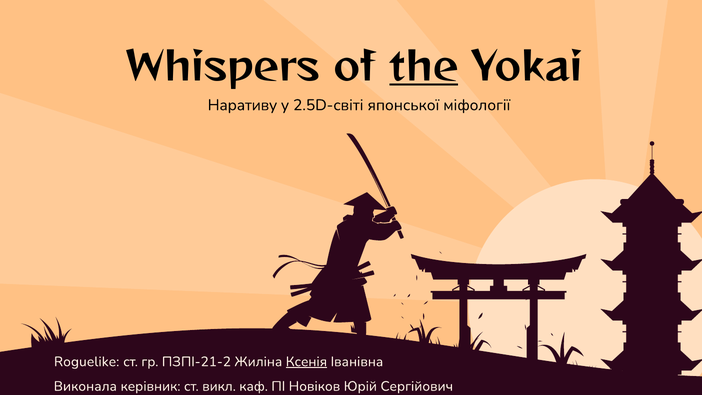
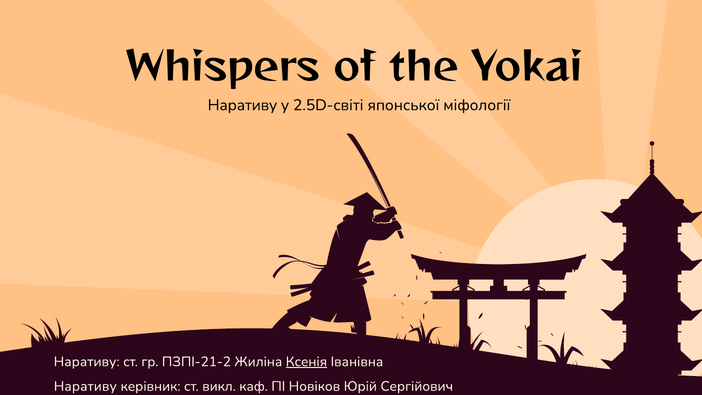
the underline: present -> none
Roguelike at (87, 362): Roguelike -> Наративу
Виконала at (85, 386): Виконала -> Наративу
